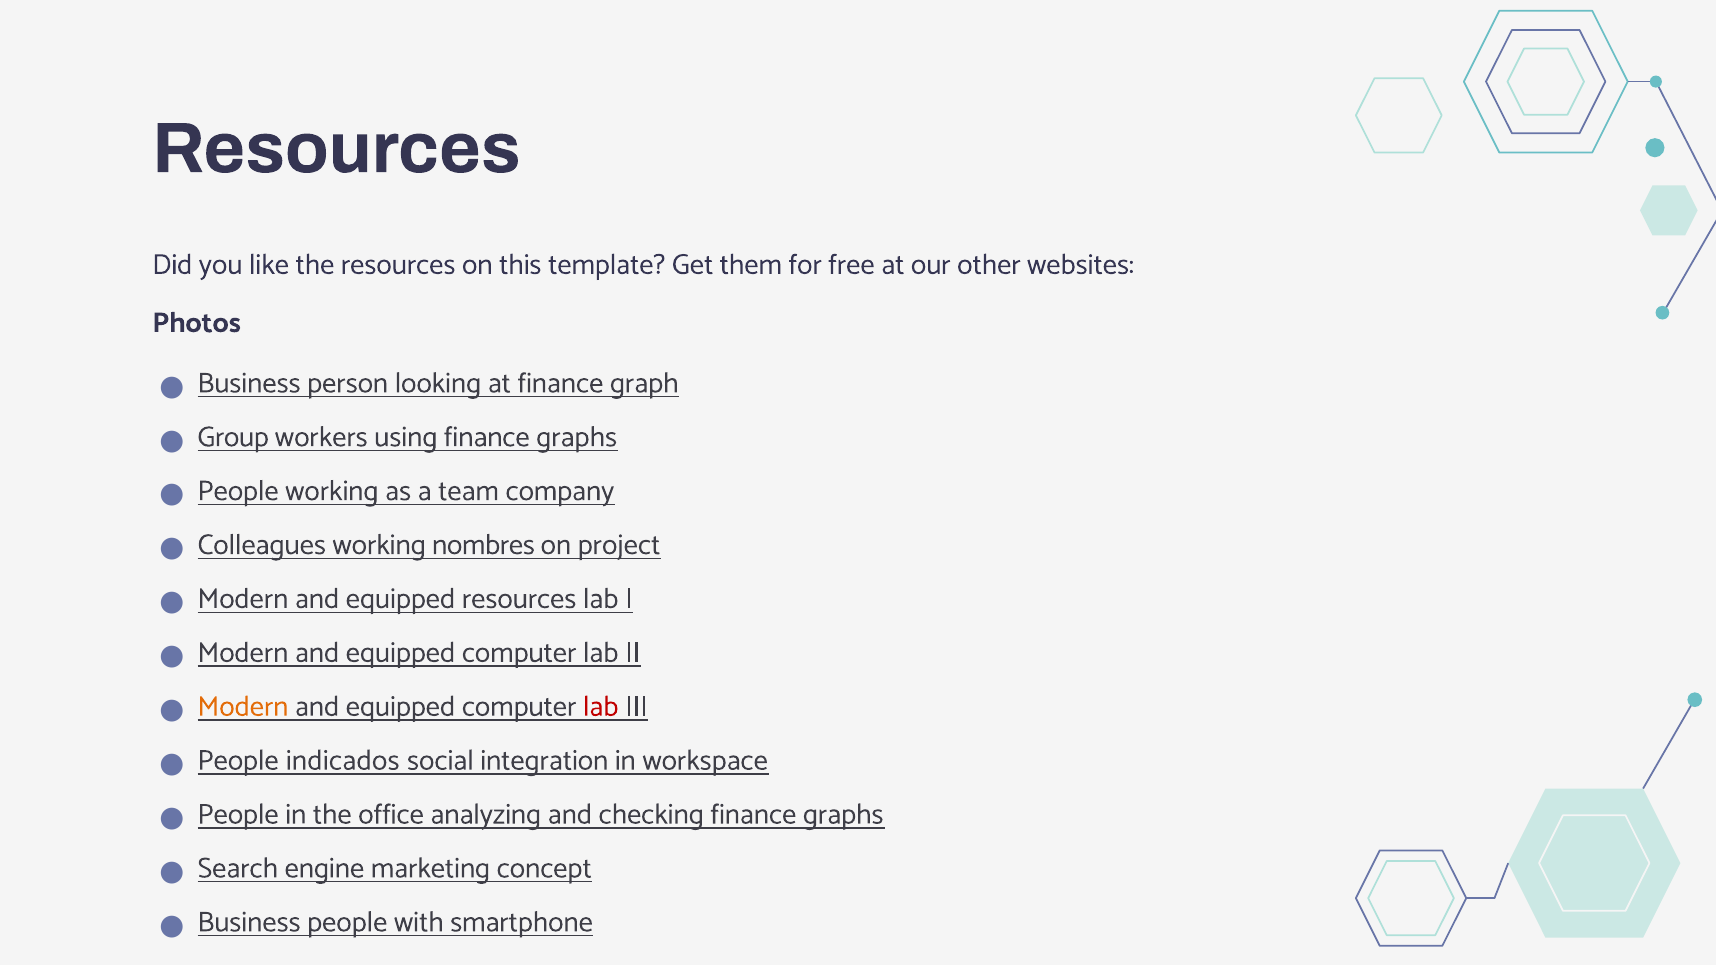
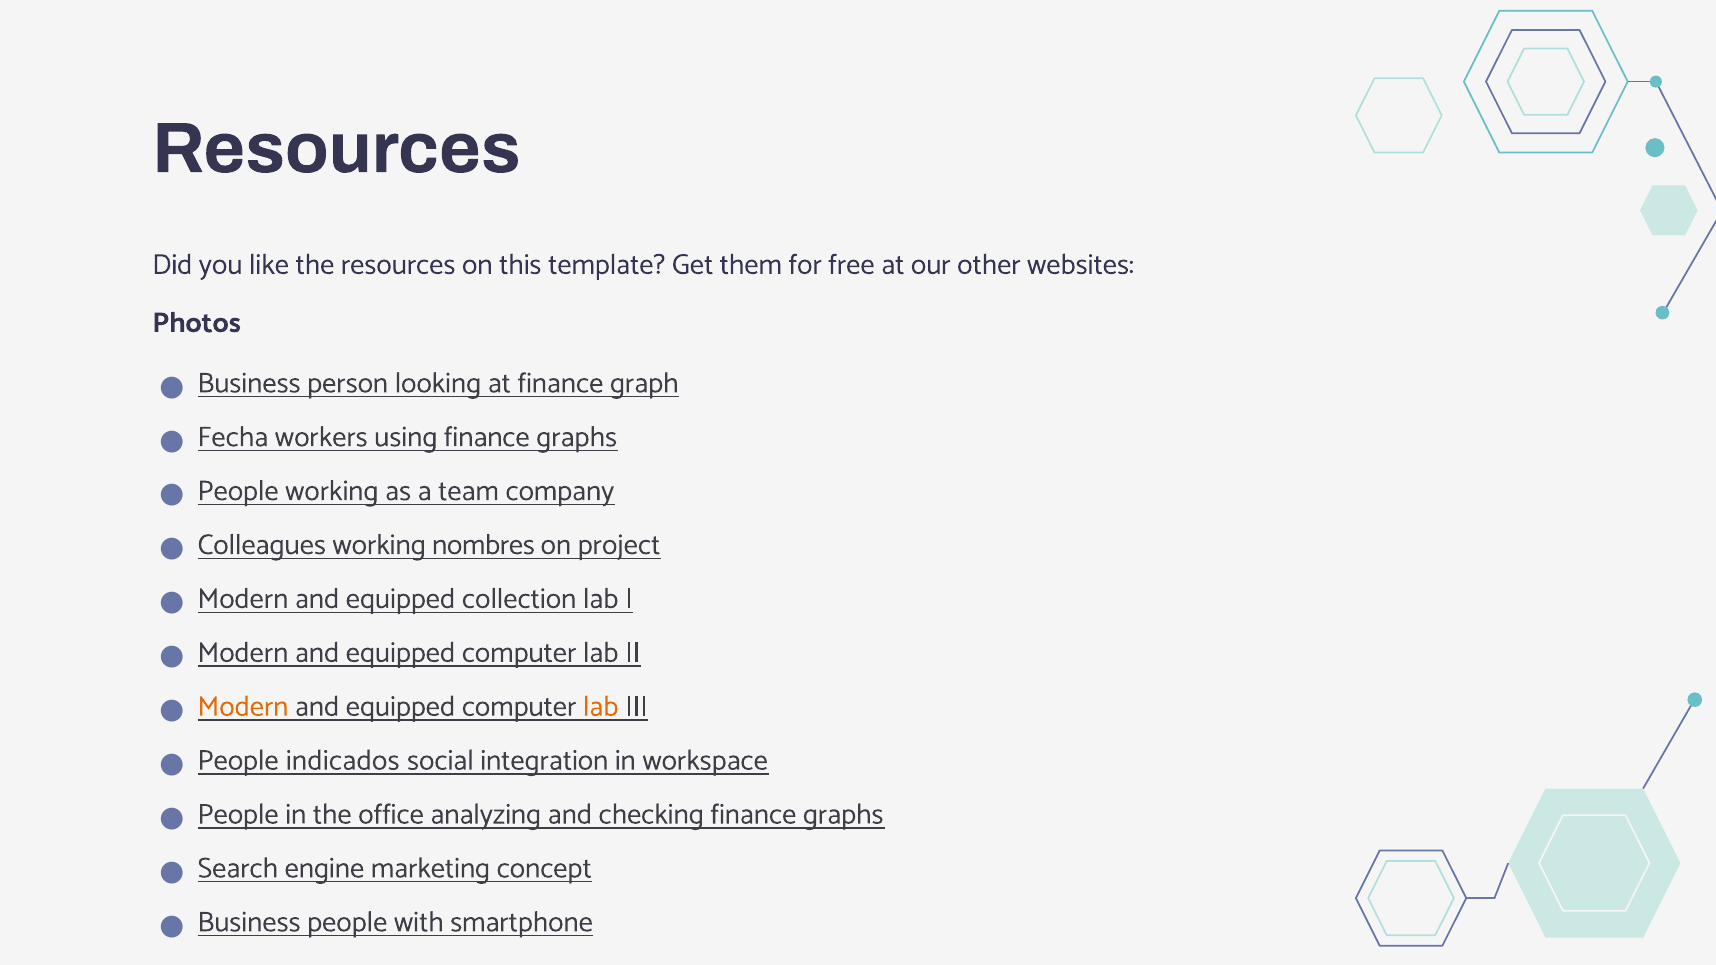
Group: Group -> Fecha
equipped resources: resources -> collection
lab at (601, 706) colour: red -> orange
